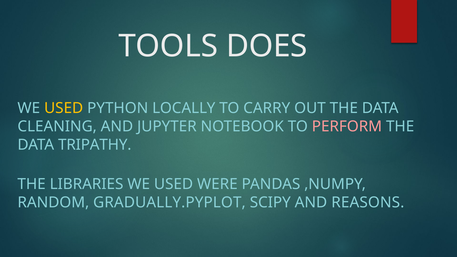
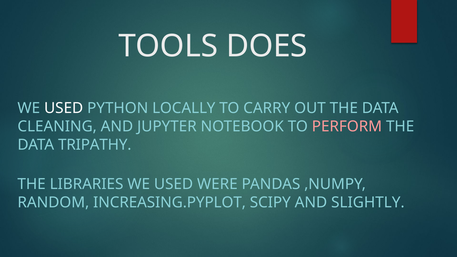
USED at (64, 108) colour: yellow -> white
GRADUALLY.PYPLOT: GRADUALLY.PYPLOT -> INCREASING.PYPLOT
REASONS: REASONS -> SLIGHTLY
